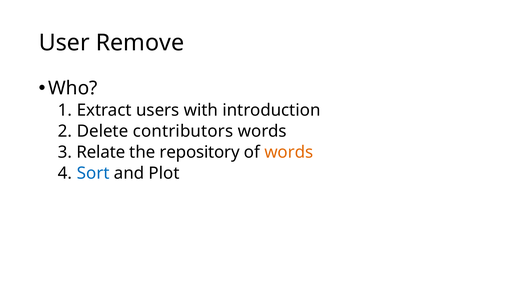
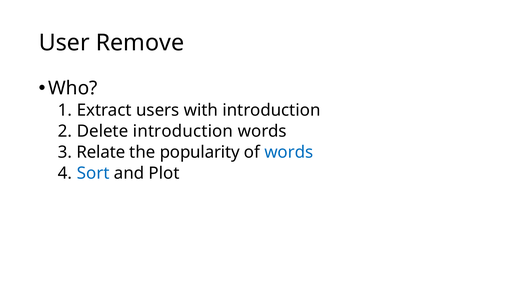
Delete contributors: contributors -> introduction
repository: repository -> popularity
words at (289, 152) colour: orange -> blue
